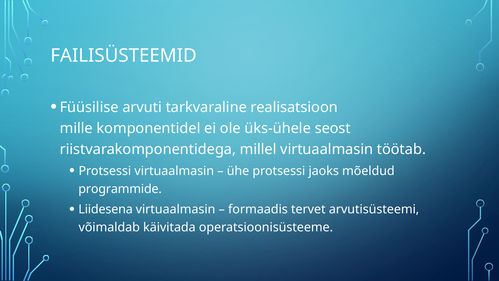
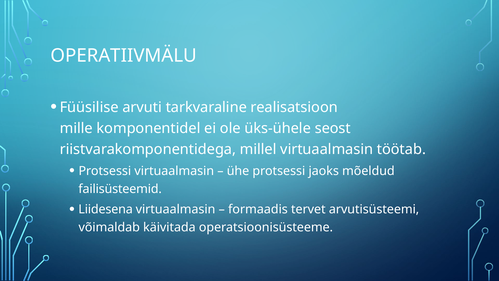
FAILISÜSTEEMID: FAILISÜSTEEMID -> OPERATIIVMÄLU
programmide: programmide -> failisüsteemid
